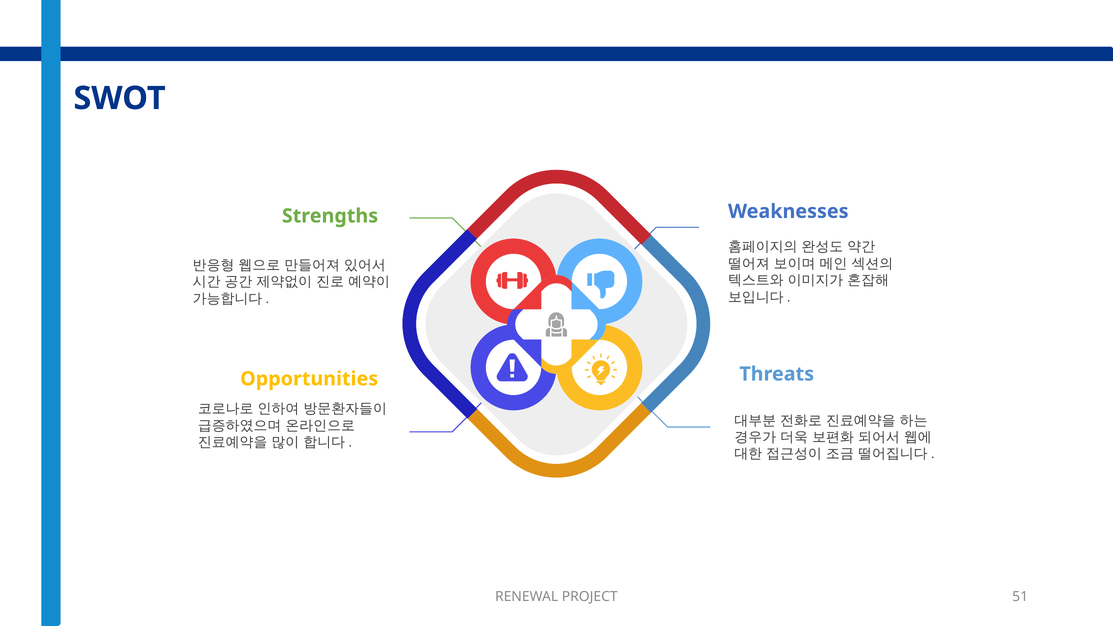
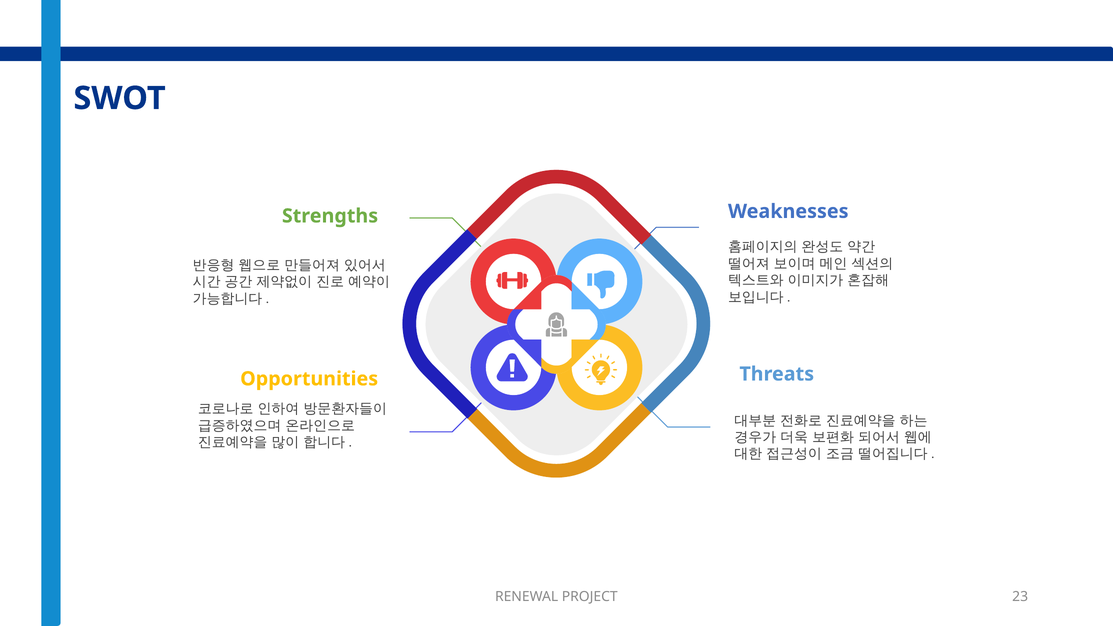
51: 51 -> 23
